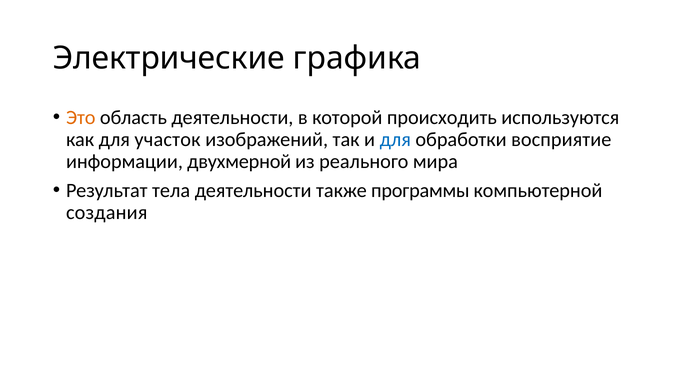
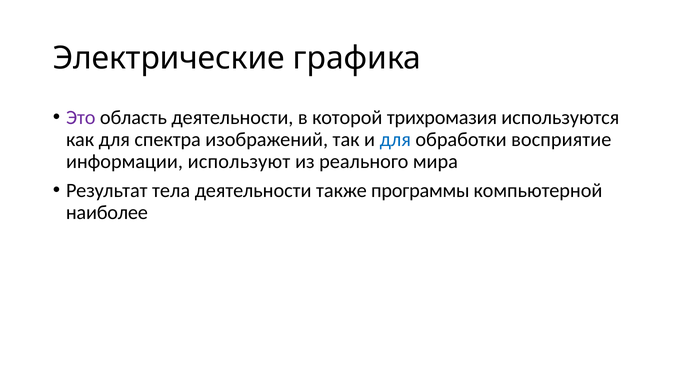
Это colour: orange -> purple
происходить: происходить -> трихромазия
участок: участок -> спектра
двухмерной: двухмерной -> используют
создания: создания -> наиболее
